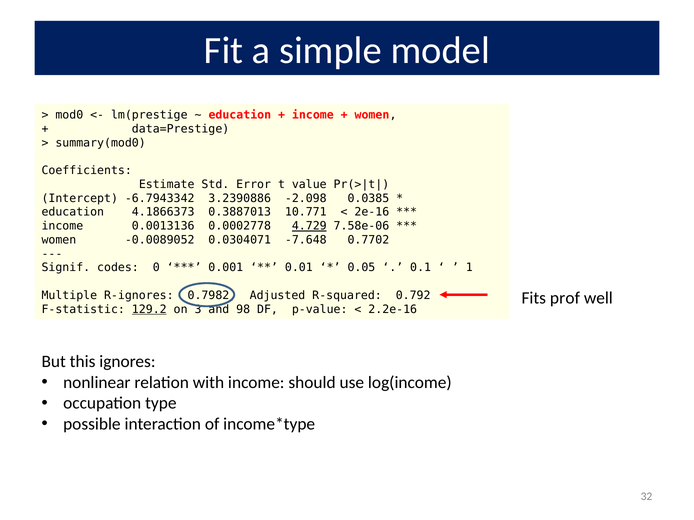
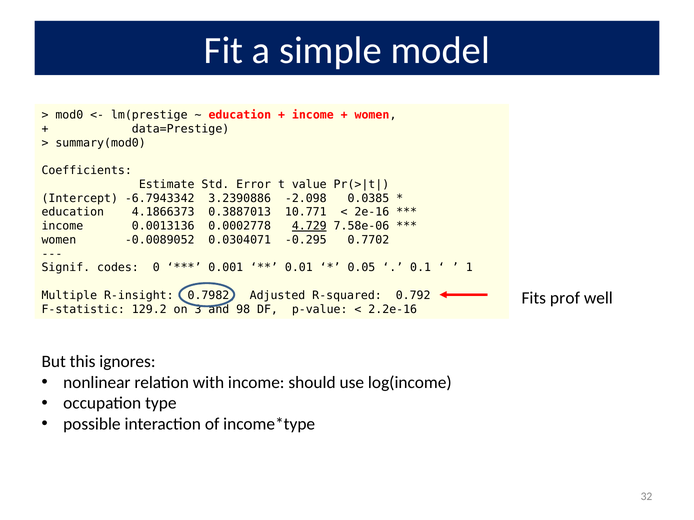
-7.648: -7.648 -> -0.295
R-ignores: R-ignores -> R-insight
129.2 underline: present -> none
